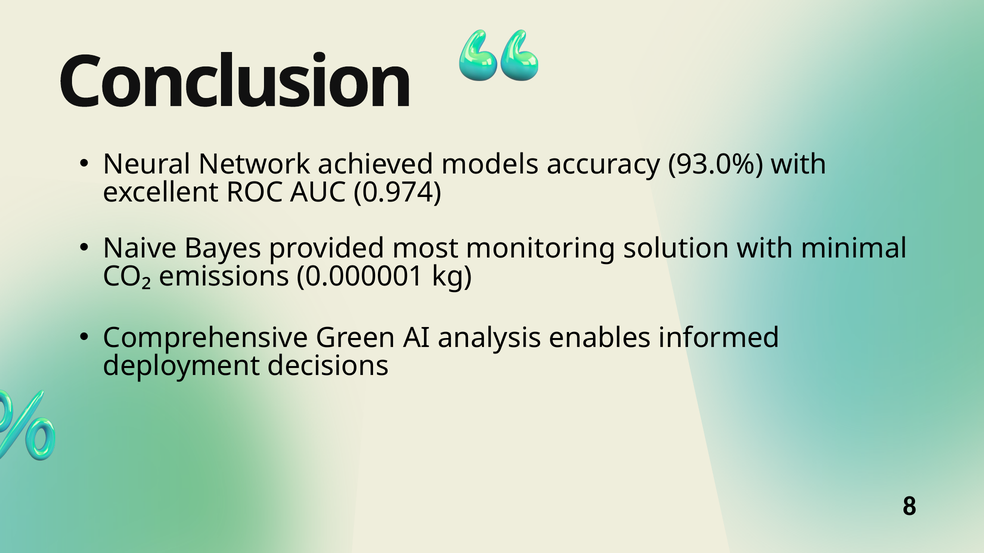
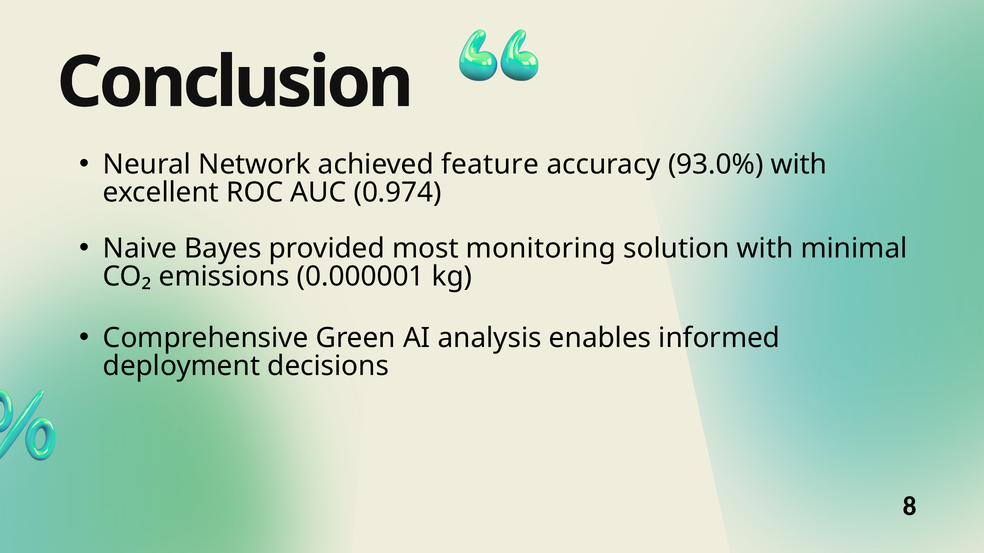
models: models -> feature
